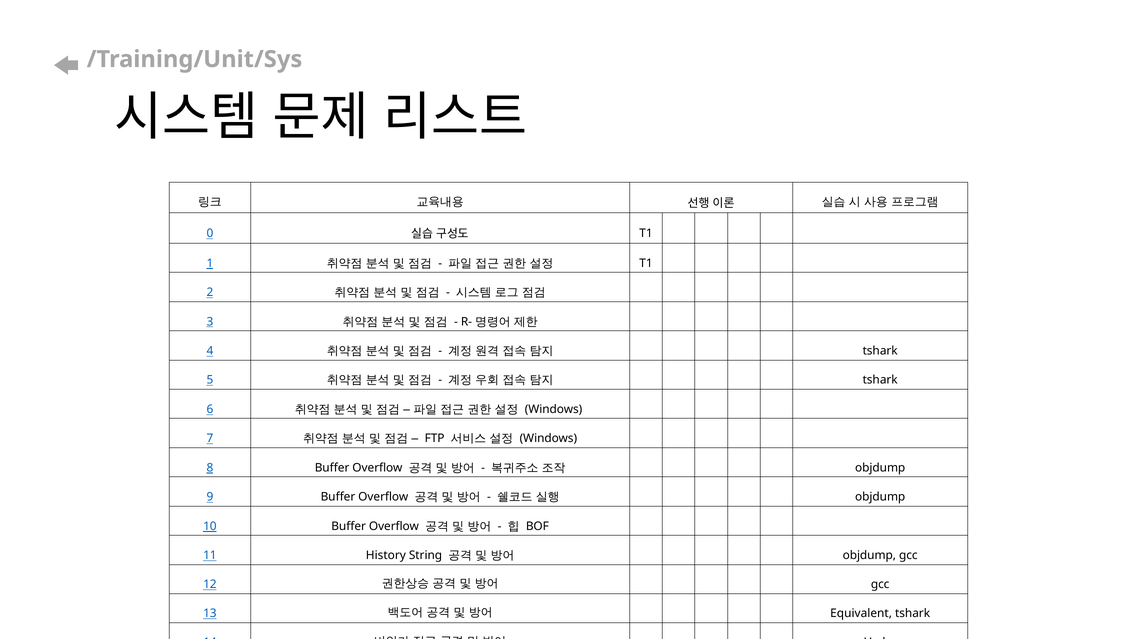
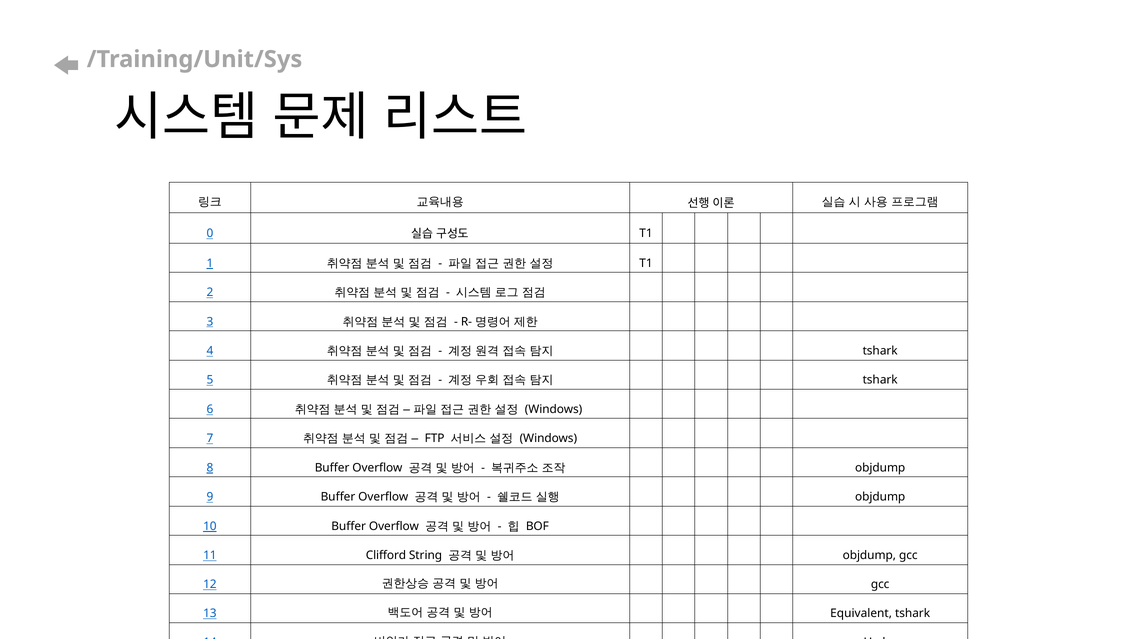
History: History -> Clifford
